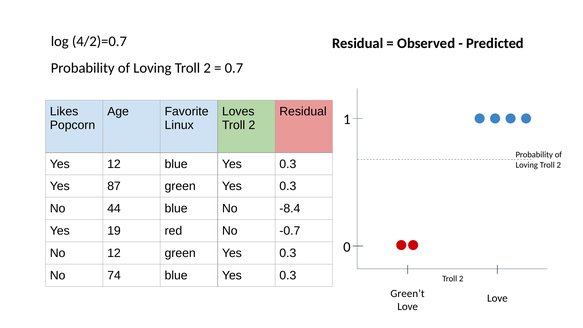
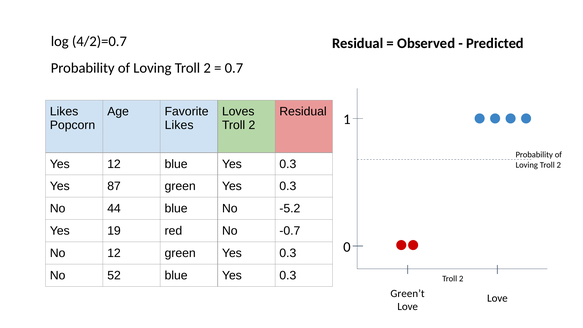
Linux at (179, 125): Linux -> Likes
-8.4: -8.4 -> -5.2
74: 74 -> 52
